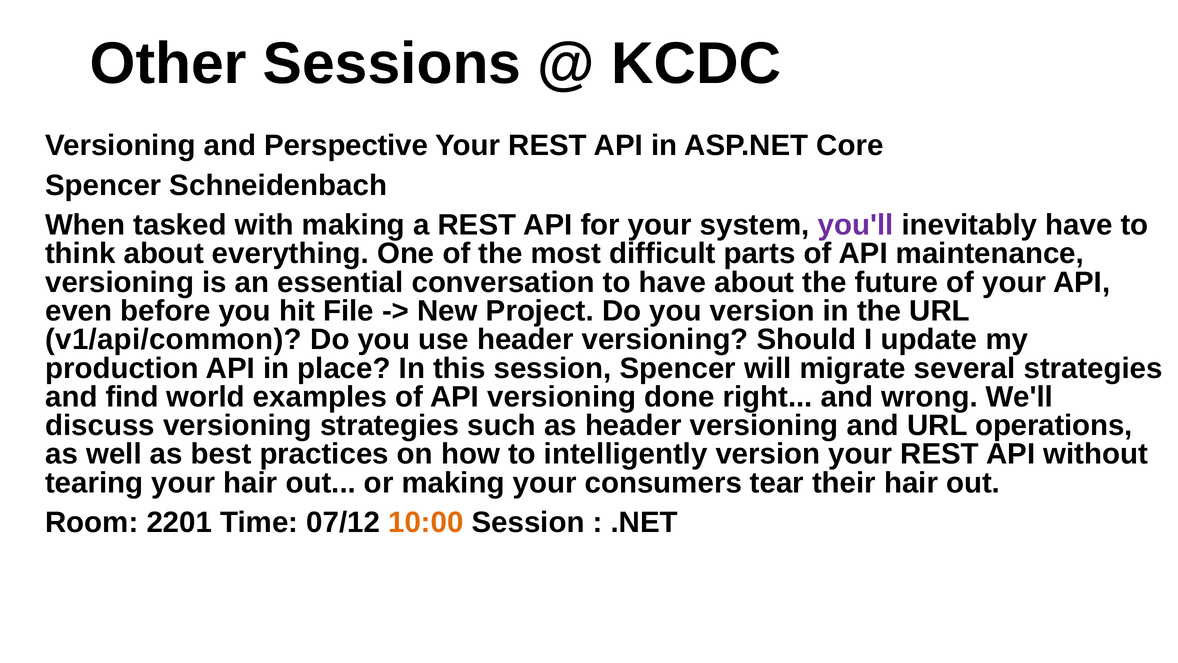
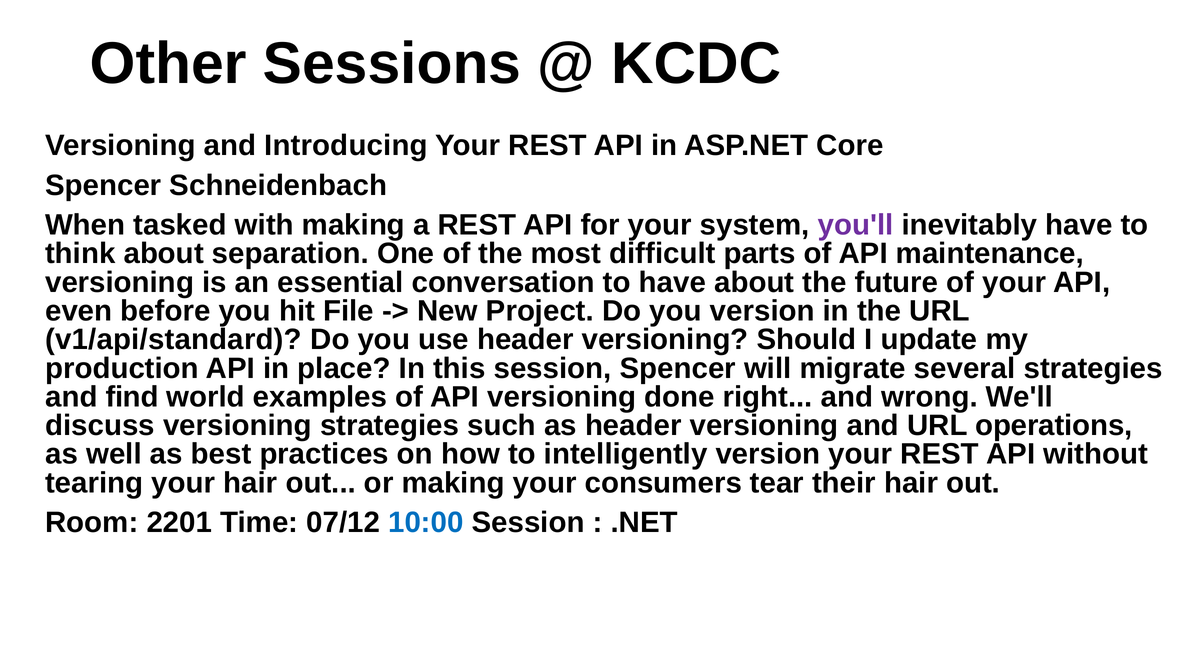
Perspective: Perspective -> Introducing
everything: everything -> separation
v1/api/common: v1/api/common -> v1/api/standard
10:00 colour: orange -> blue
